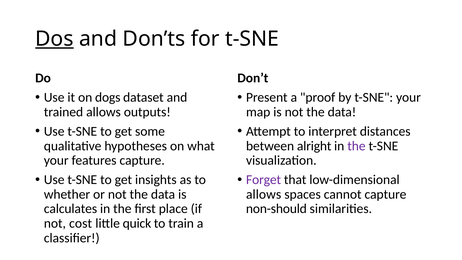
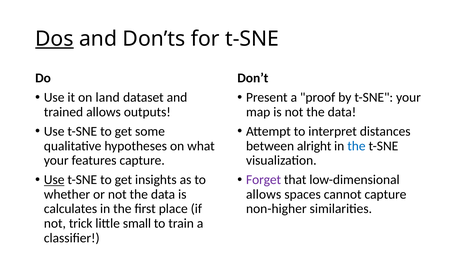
dogs: dogs -> land
the at (356, 146) colour: purple -> blue
Use at (54, 180) underline: none -> present
non-should: non-should -> non-higher
cost: cost -> trick
quick: quick -> small
